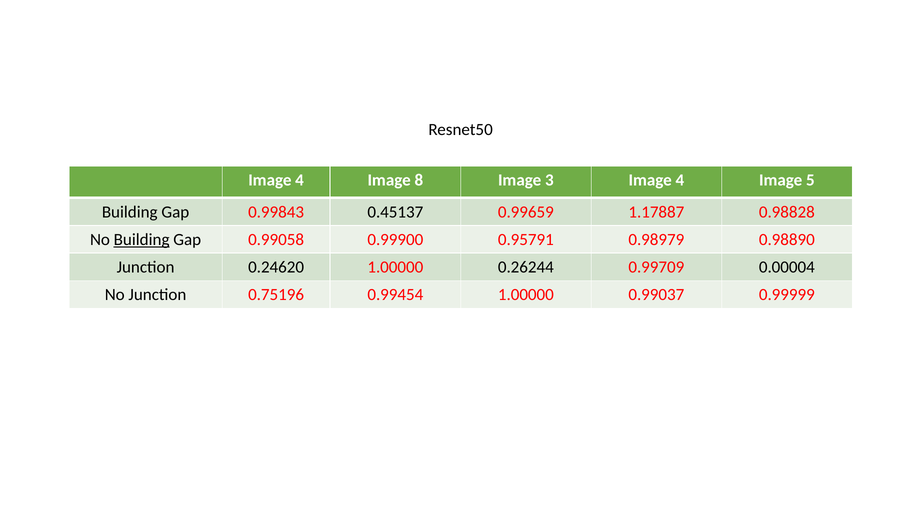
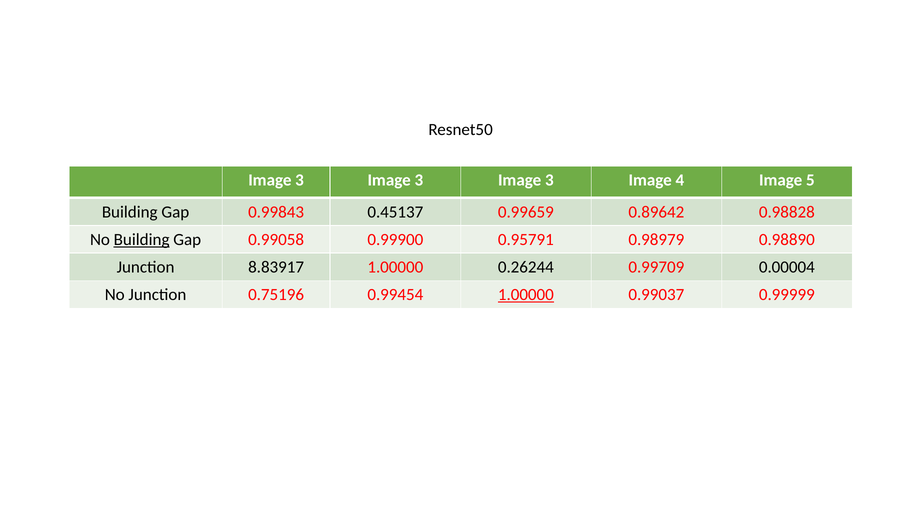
4 at (300, 180): 4 -> 3
8 at (419, 180): 8 -> 3
1.17887: 1.17887 -> 0.89642
0.24620: 0.24620 -> 8.83917
1.00000 at (526, 295) underline: none -> present
